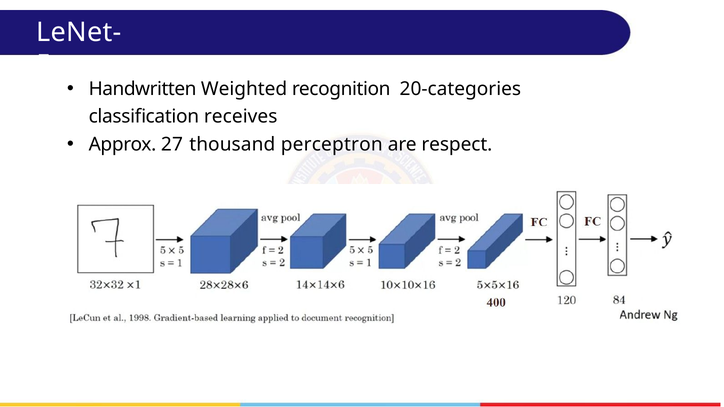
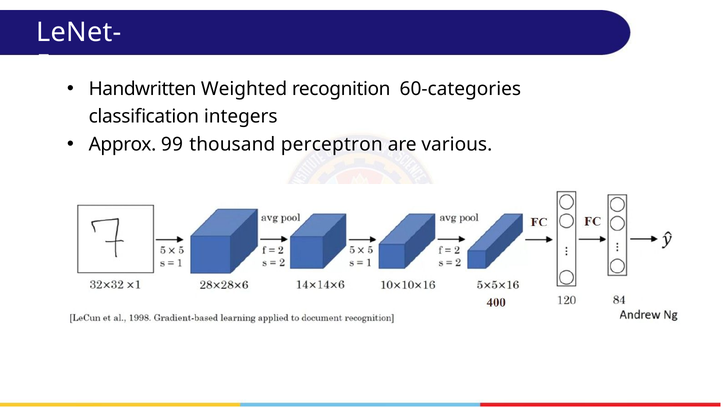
20-categories: 20-categories -> 60-categories
receives: receives -> integers
27: 27 -> 99
respect: respect -> various
